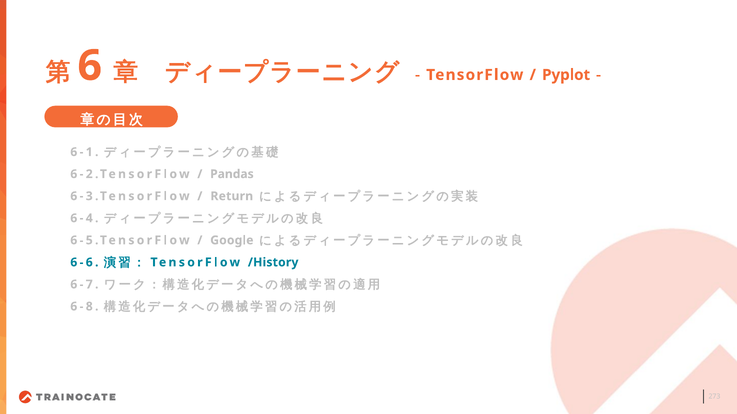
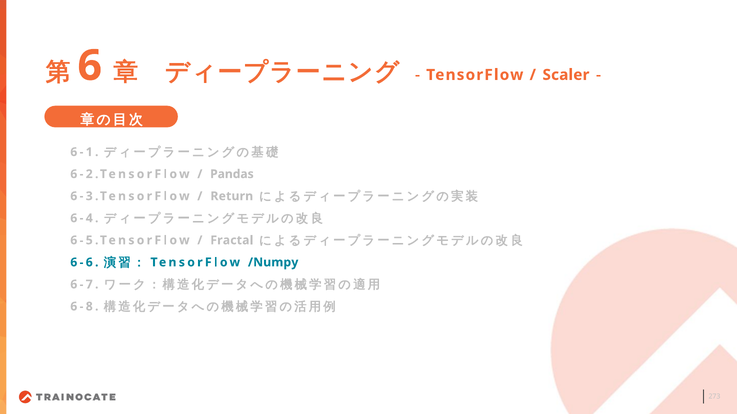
Pyplot: Pyplot -> Scaler
Google: Google -> Fractal
/History: /History -> /Numpy
